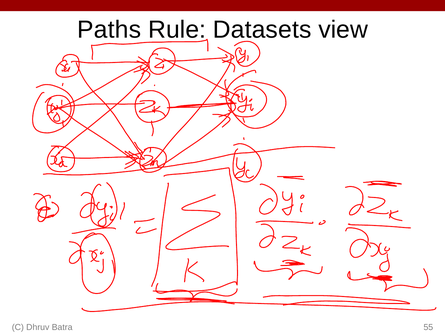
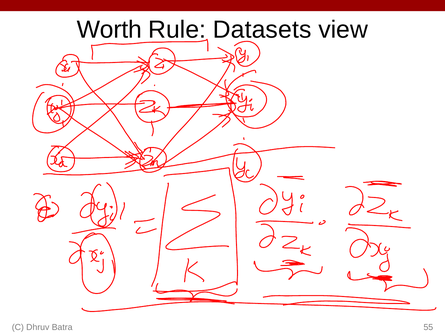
Paths: Paths -> Worth
